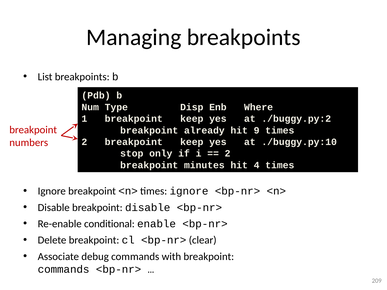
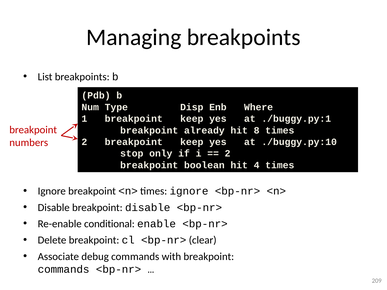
./buggy.py:2: ./buggy.py:2 -> ./buggy.py:1
9: 9 -> 8
minutes: minutes -> boolean
